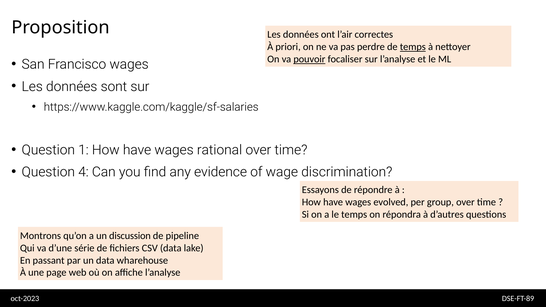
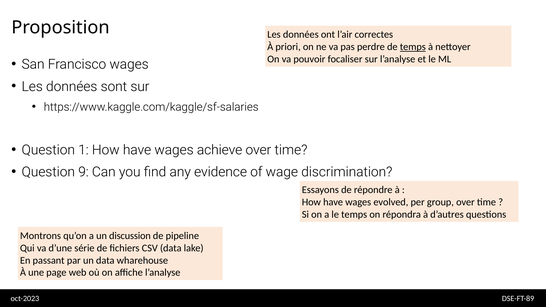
pouvoir underline: present -> none
rational: rational -> achieve
4: 4 -> 9
